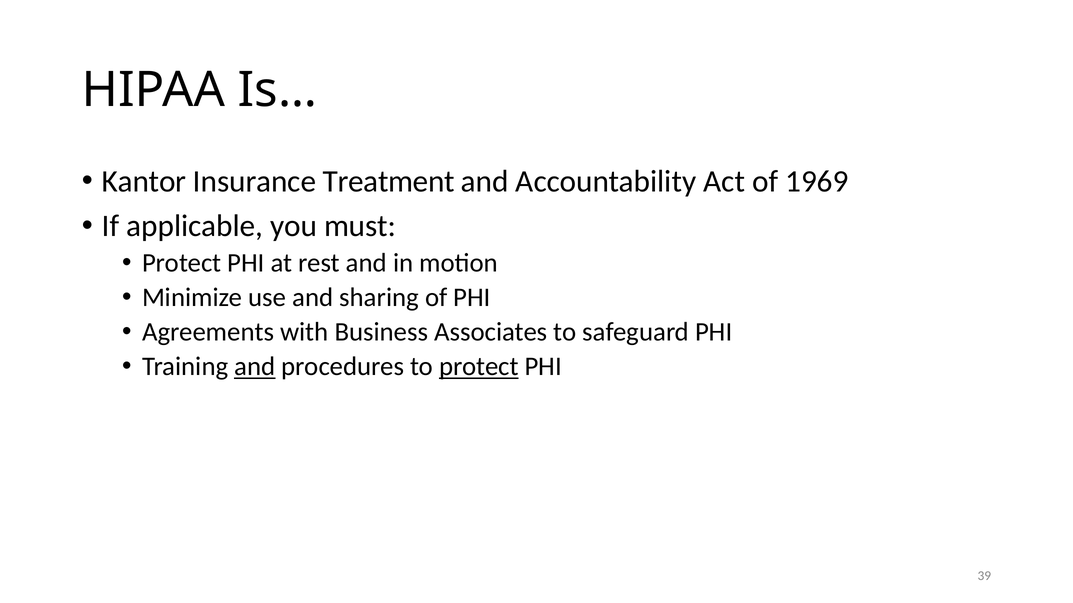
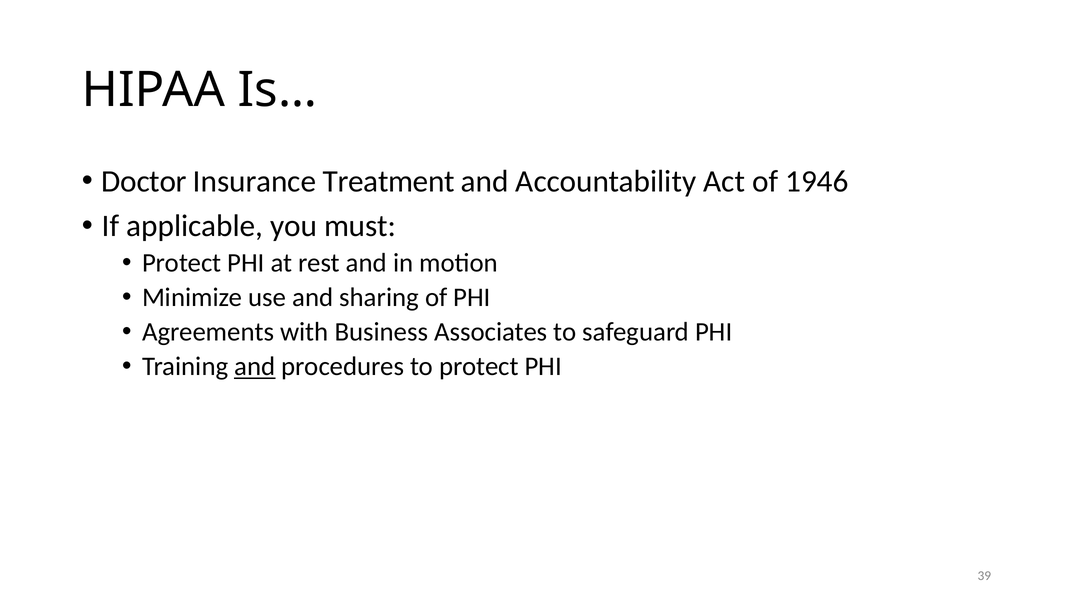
Kantor: Kantor -> Doctor
1969: 1969 -> 1946
protect at (479, 367) underline: present -> none
